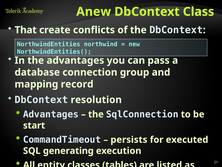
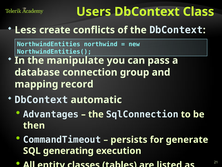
Anew: Anew -> Users
That: That -> Less
the advantages: advantages -> manipulate
resolution: resolution -> automatic
start: start -> then
executed: executed -> generate
